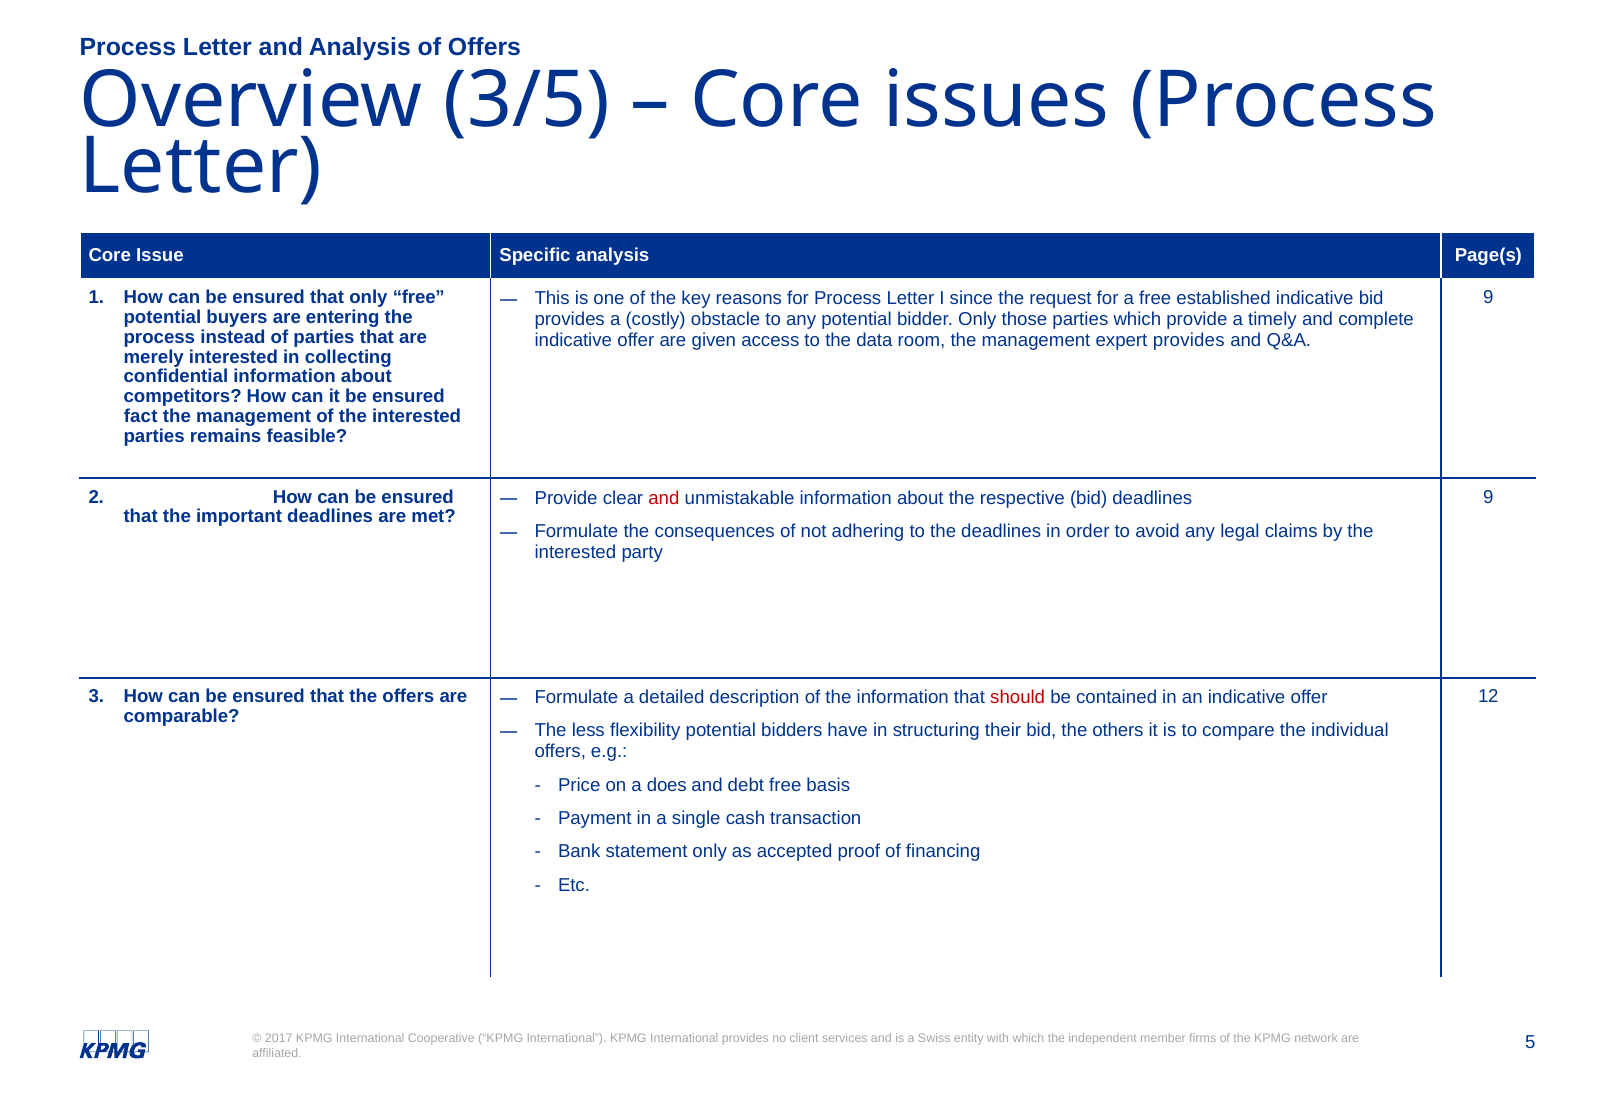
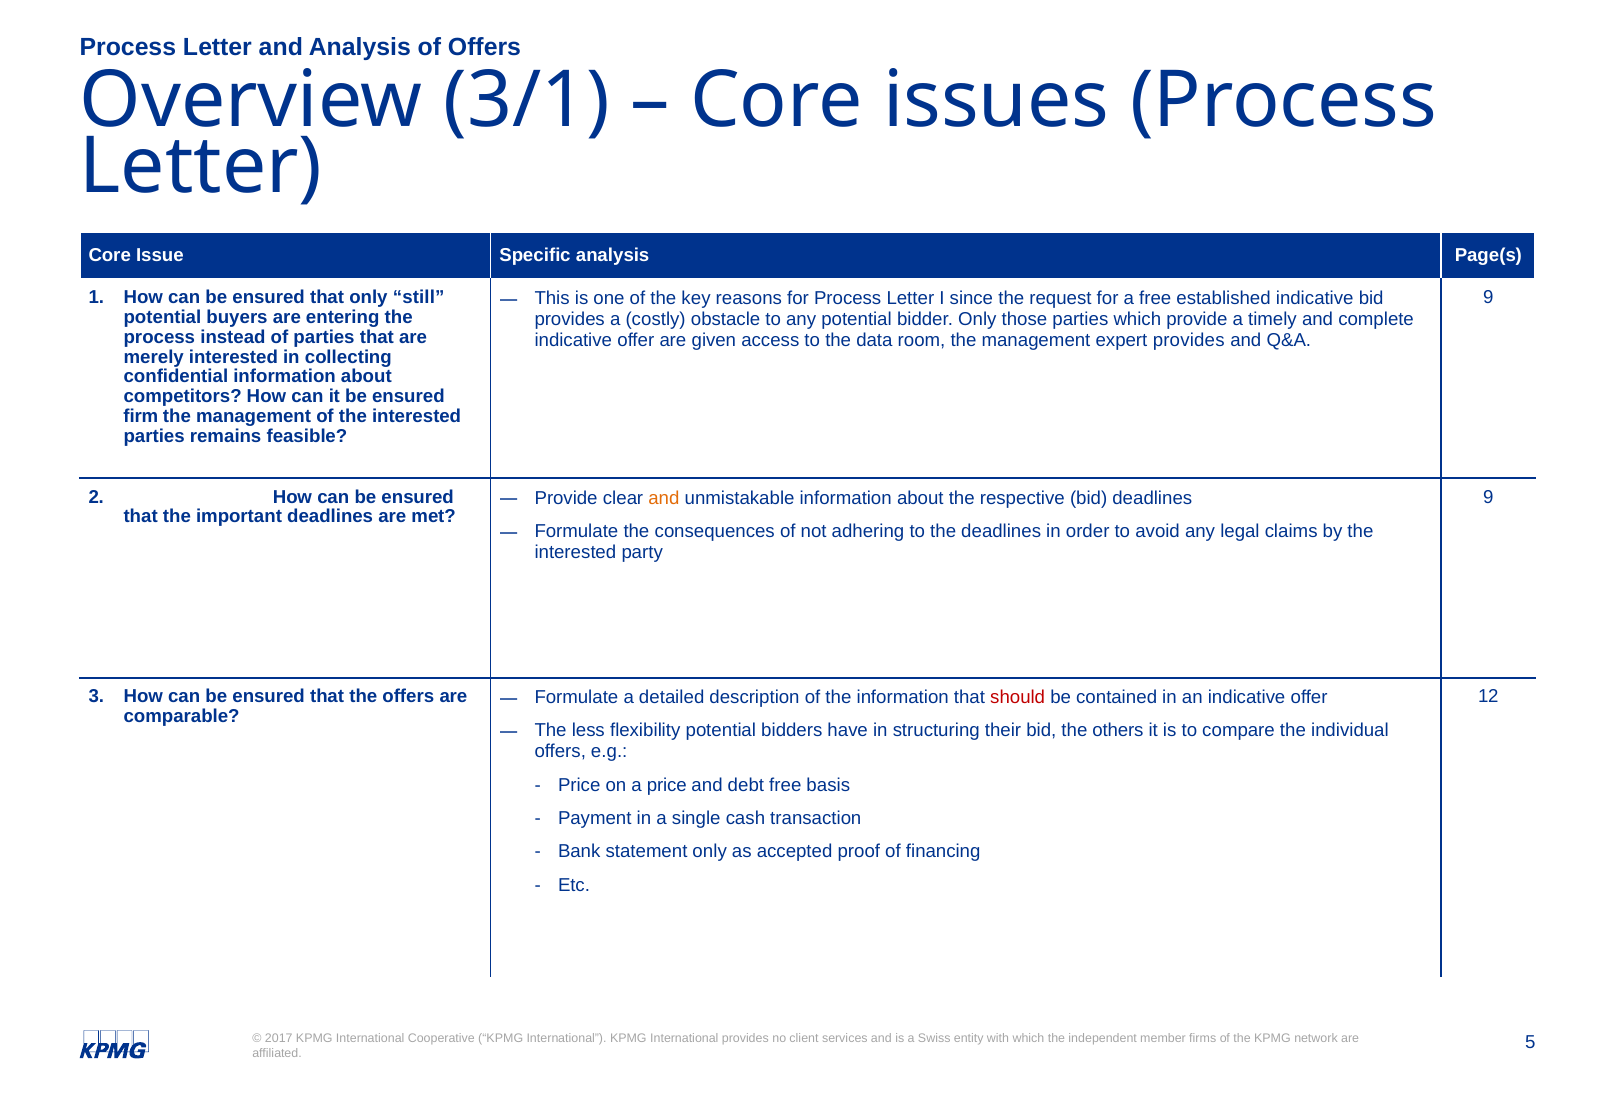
3/5: 3/5 -> 3/1
only free: free -> still
fact: fact -> firm
and at (664, 498) colour: red -> orange
a does: does -> price
